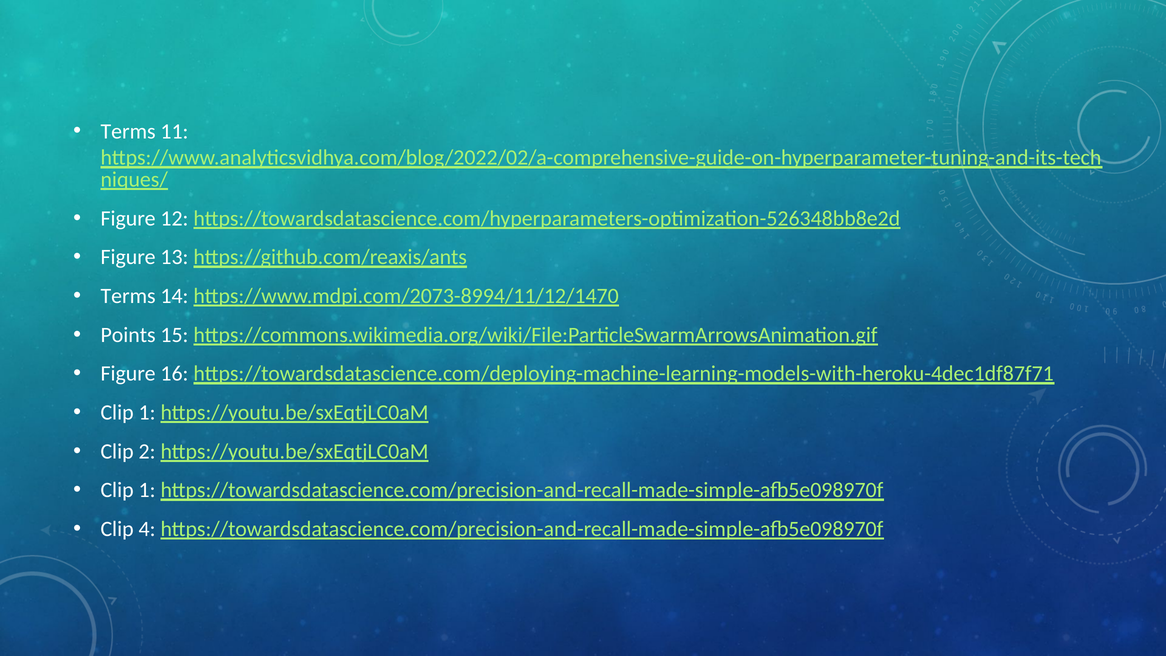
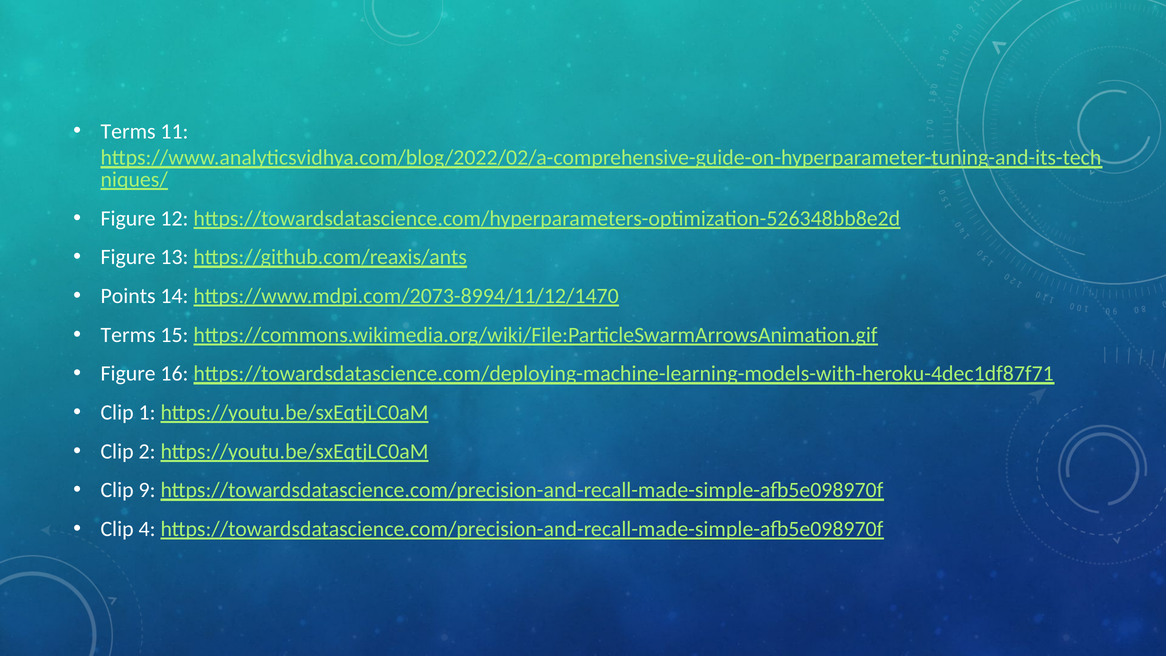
Terms at (128, 296): Terms -> Points
Points at (128, 335): Points -> Terms
1 at (147, 490): 1 -> 9
